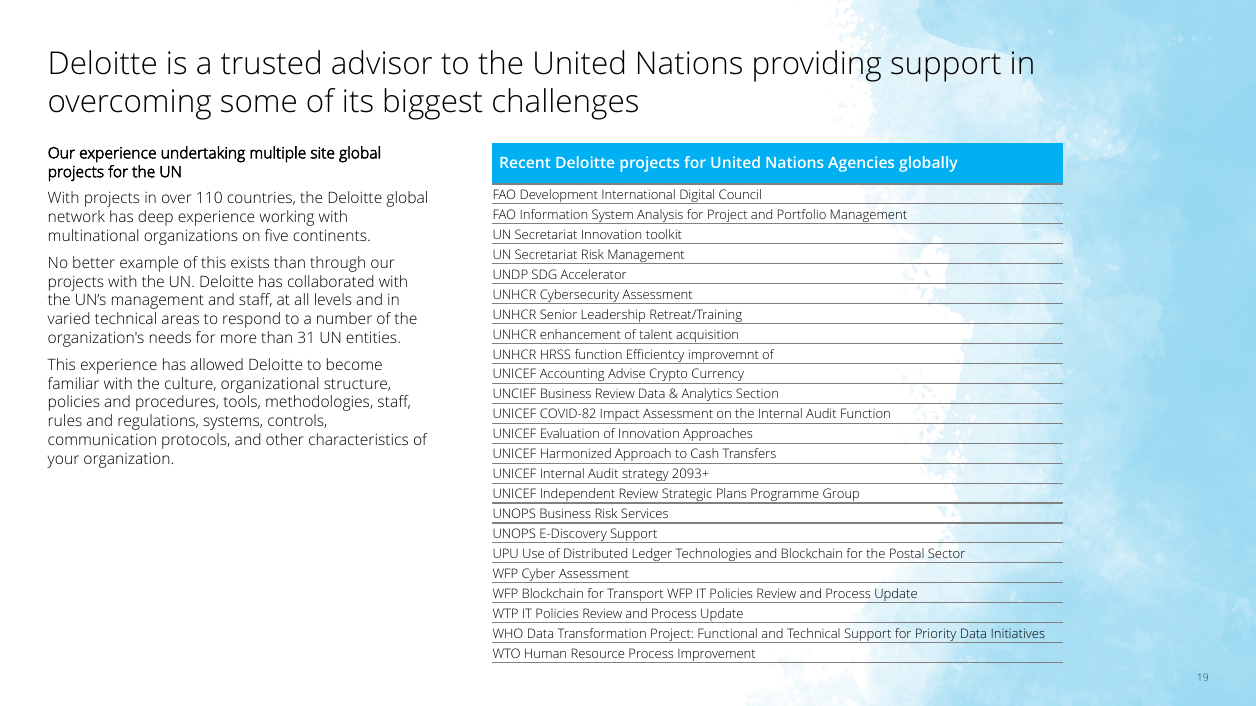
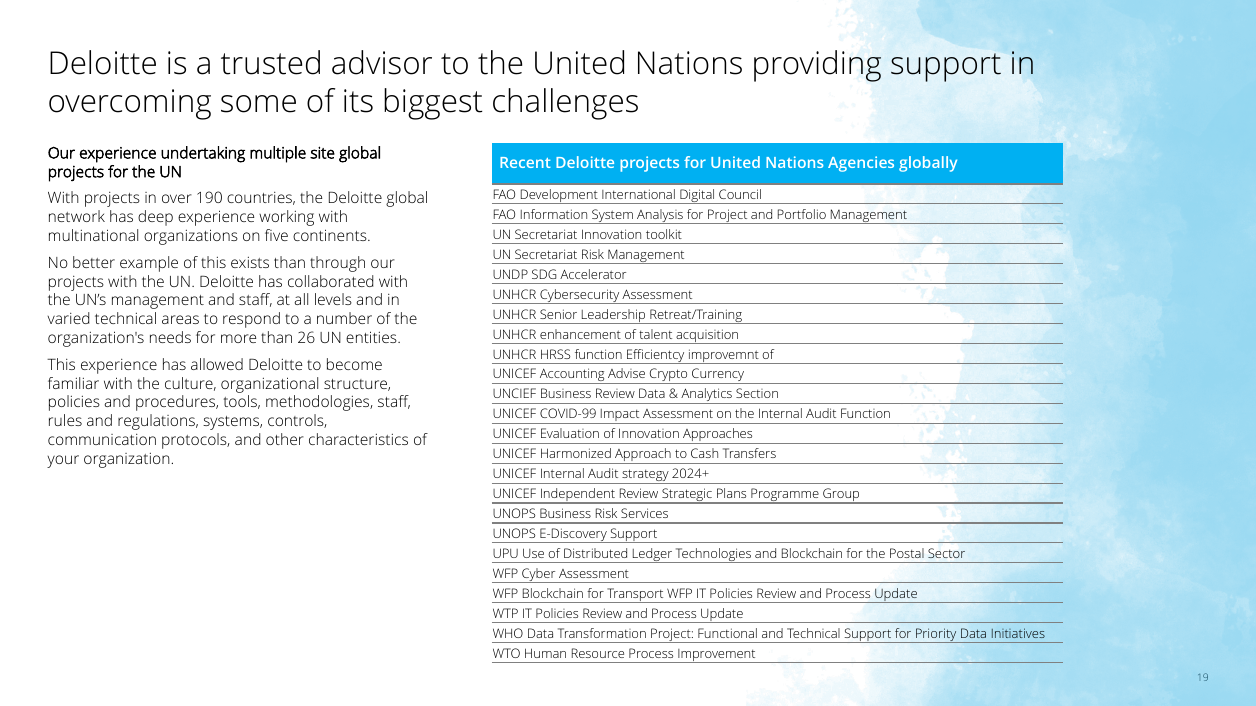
110: 110 -> 190
31: 31 -> 26
COVID-82: COVID-82 -> COVID-99
2093+: 2093+ -> 2024+
